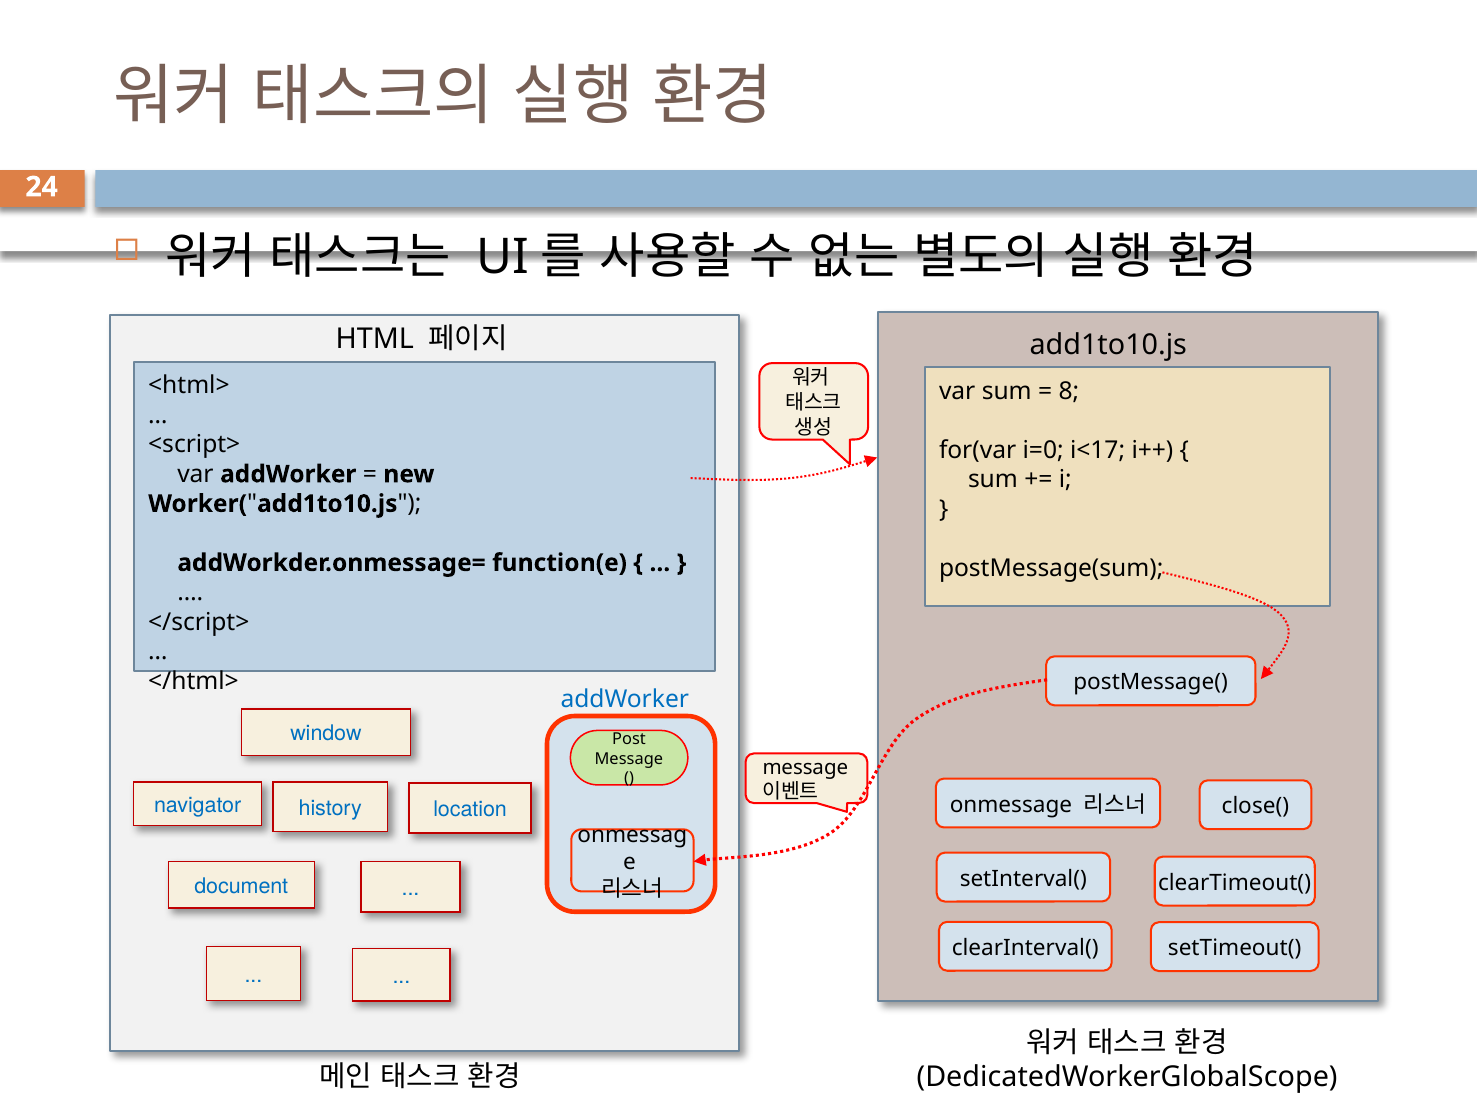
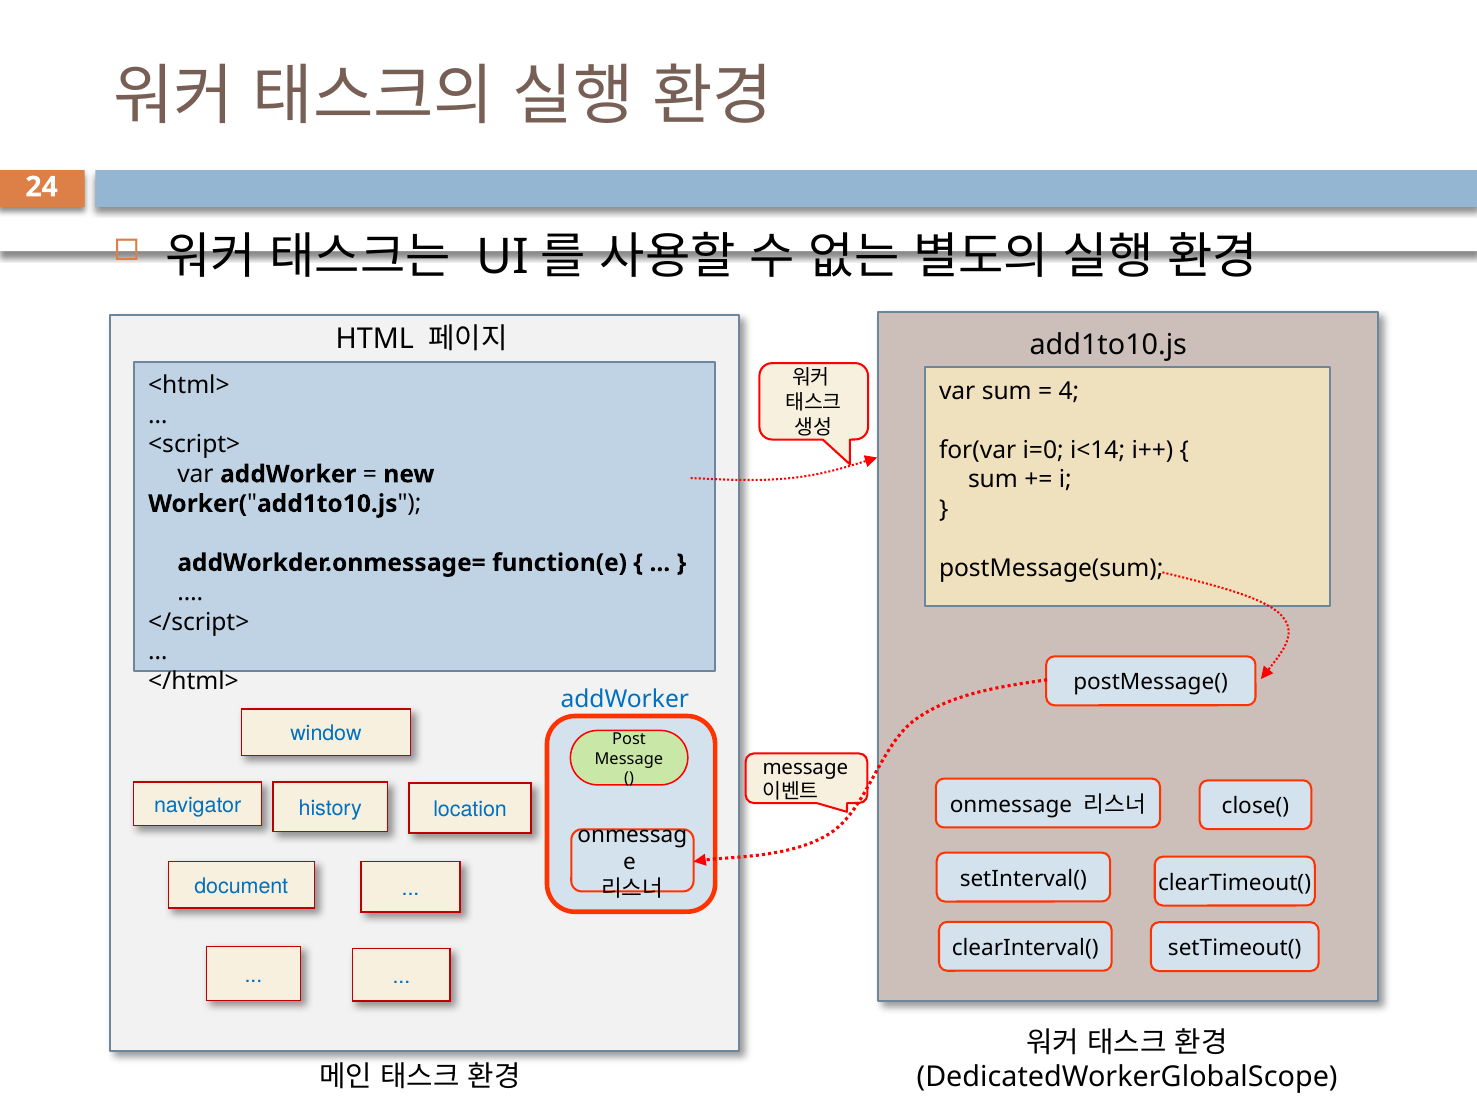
8: 8 -> 4
i<17: i<17 -> i<14
